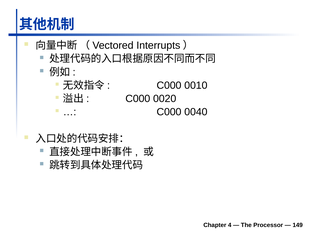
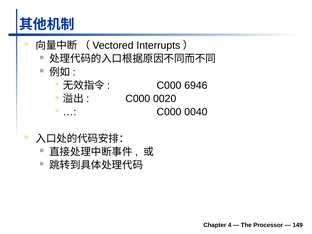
0010: 0010 -> 6946
